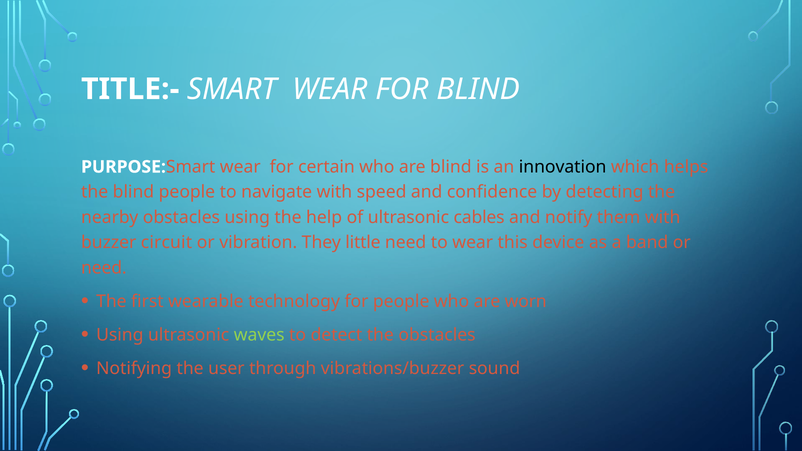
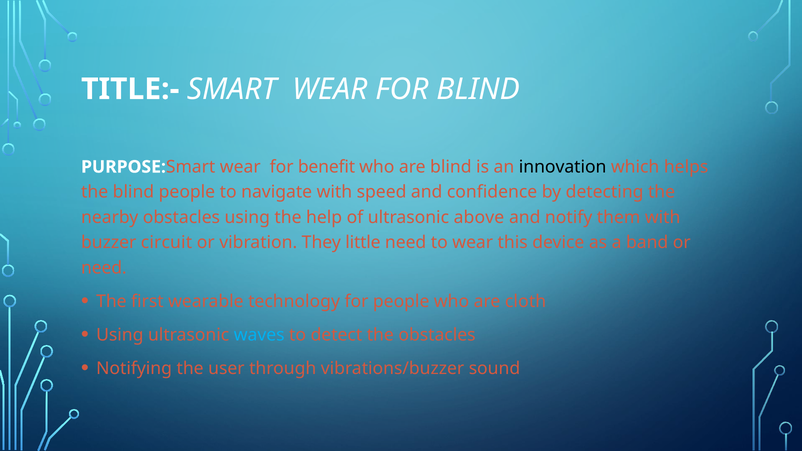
certain: certain -> benefit
cables: cables -> above
worn: worn -> cloth
waves colour: light green -> light blue
